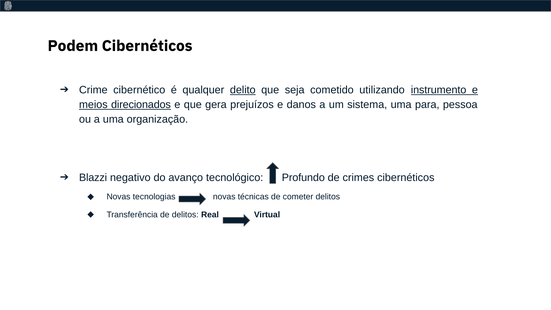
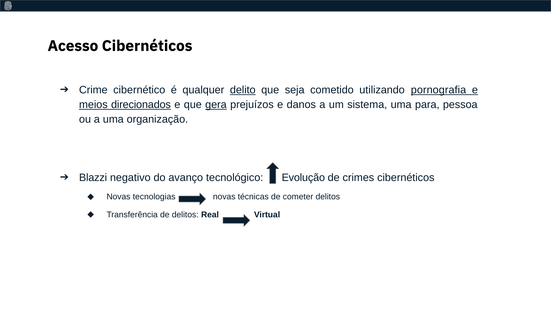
Podem: Podem -> Acesso
instrumento: instrumento -> pornografia
gera underline: none -> present
Profundo: Profundo -> Evolução
